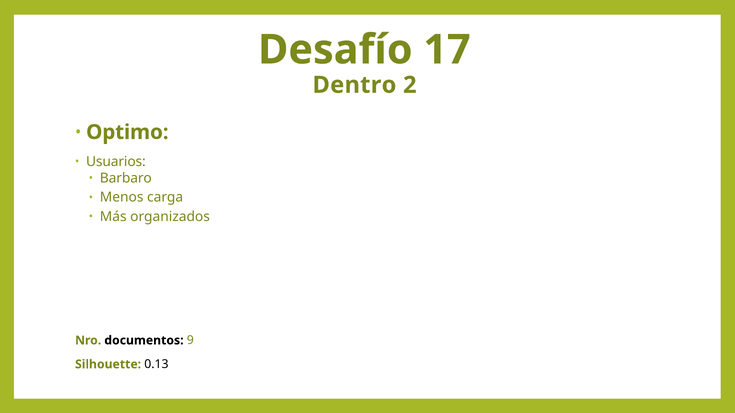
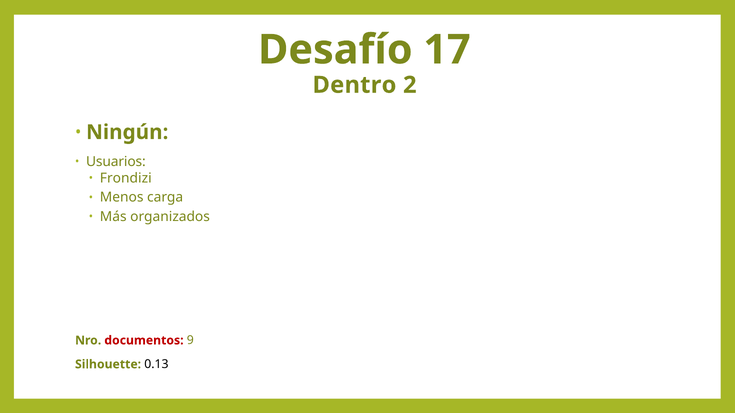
Optimo: Optimo -> Ningún
Barbaro: Barbaro -> Frondizi
documentos colour: black -> red
